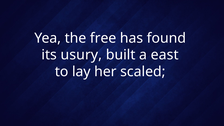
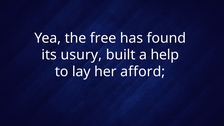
east: east -> help
scaled: scaled -> afford
